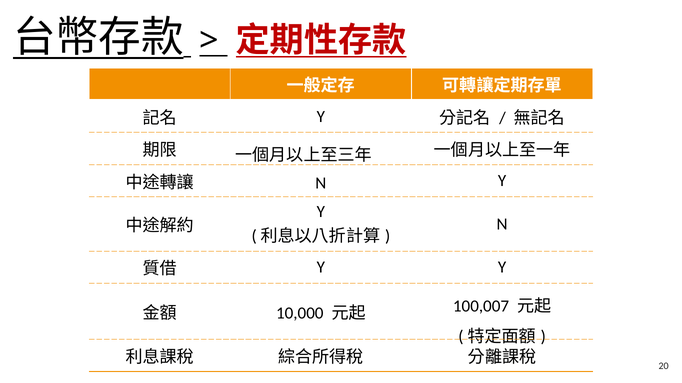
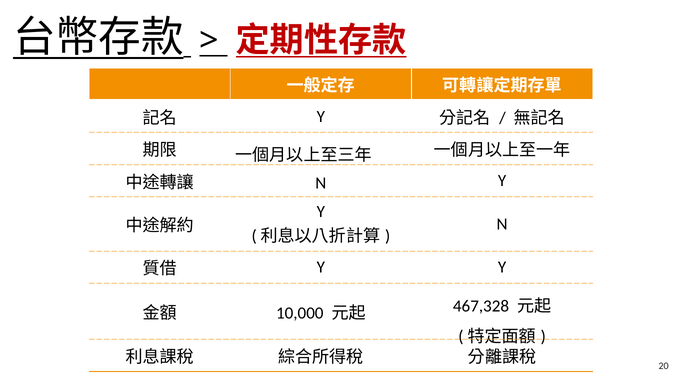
100,007: 100,007 -> 467,328
